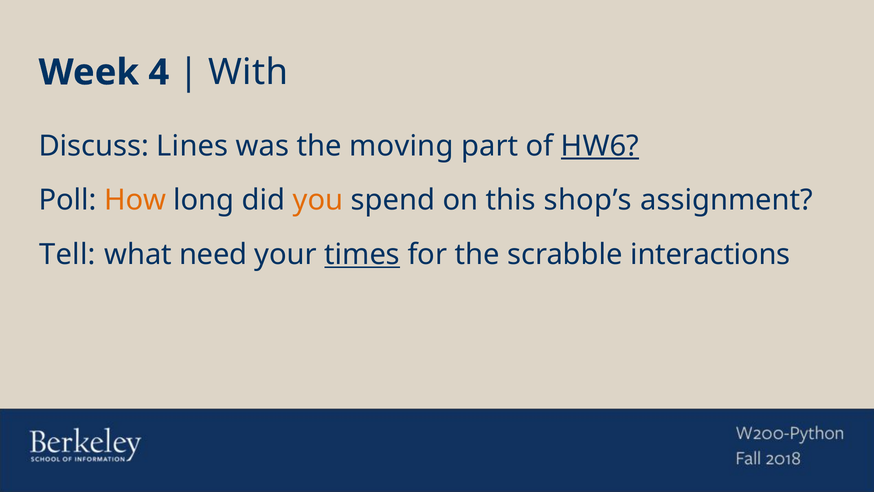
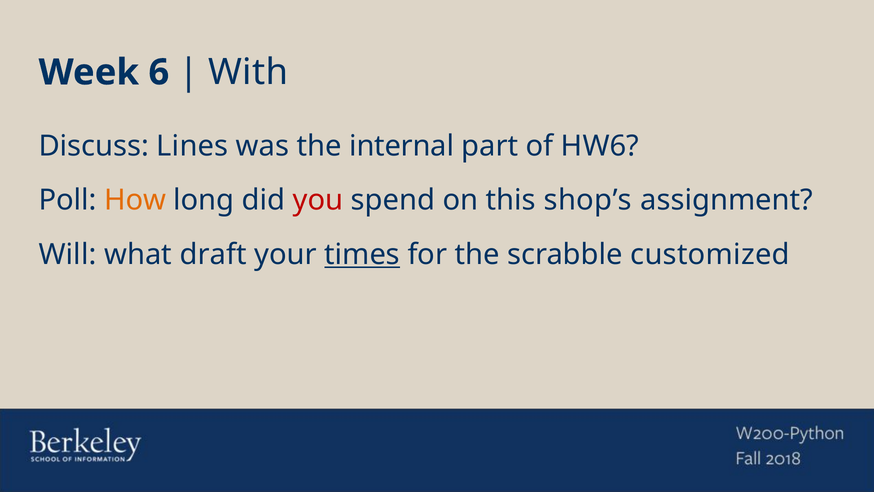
Week 4: 4 -> 6
moving: moving -> internal
HW6 underline: present -> none
you colour: orange -> red
Tell: Tell -> Will
need: need -> draft
interactions: interactions -> customized
